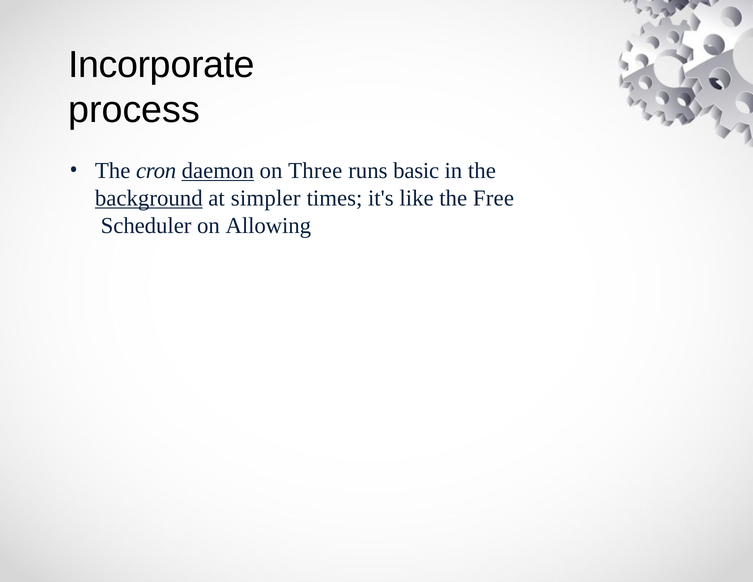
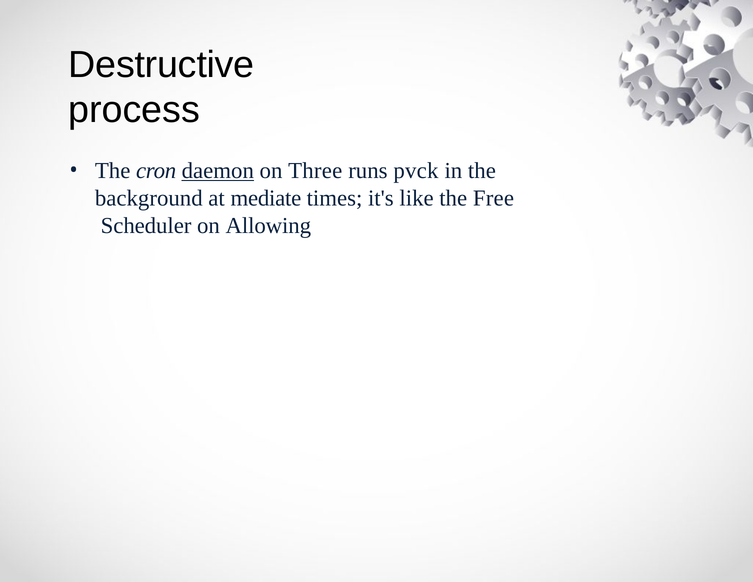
Incorporate: Incorporate -> Destructive
basic: basic -> pvck
background underline: present -> none
simpler: simpler -> mediate
